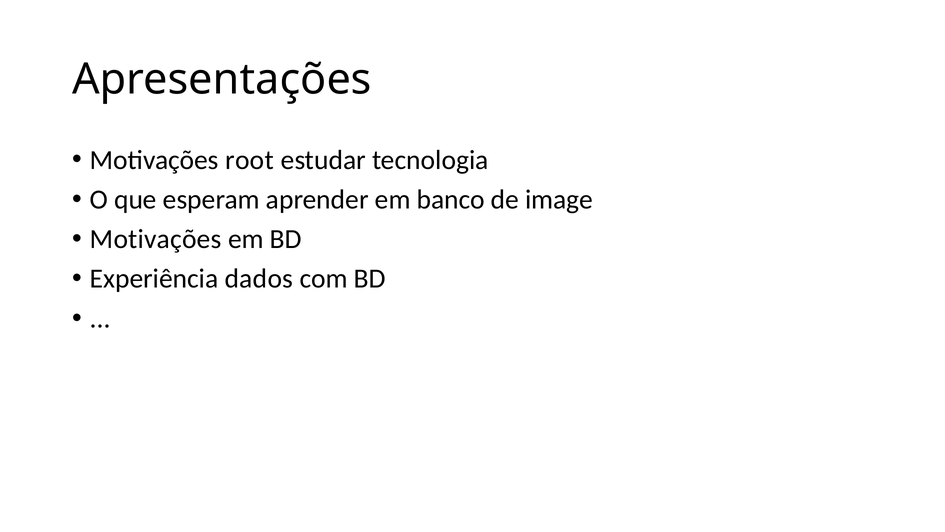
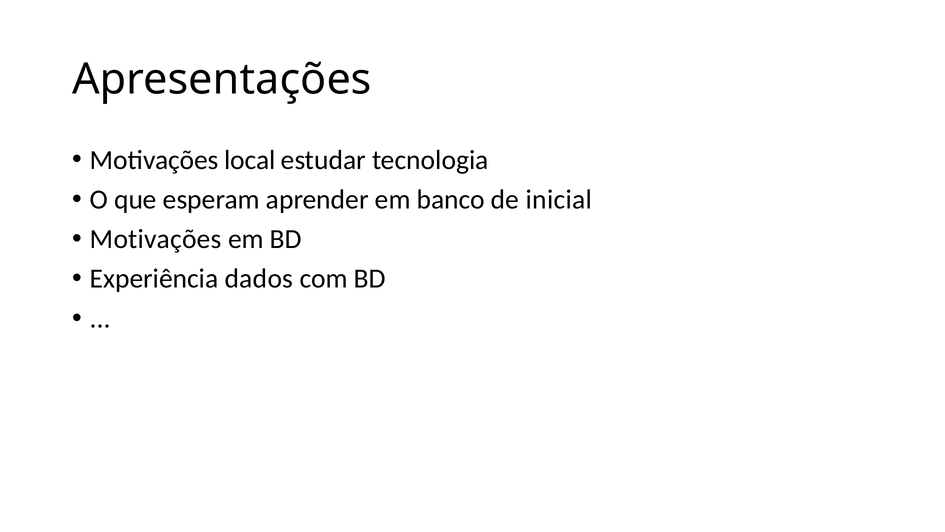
root: root -> local
image: image -> inicial
